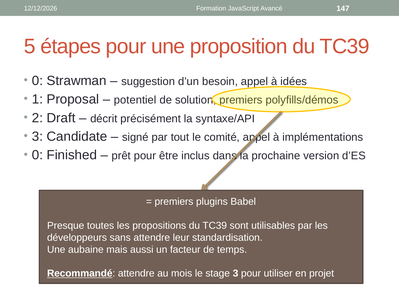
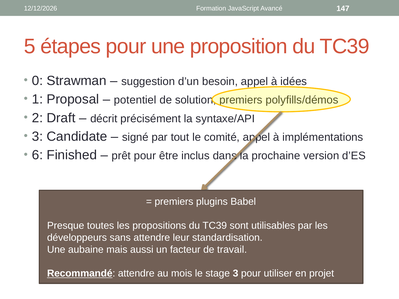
0 at (37, 155): 0 -> 6
temps: temps -> travail
